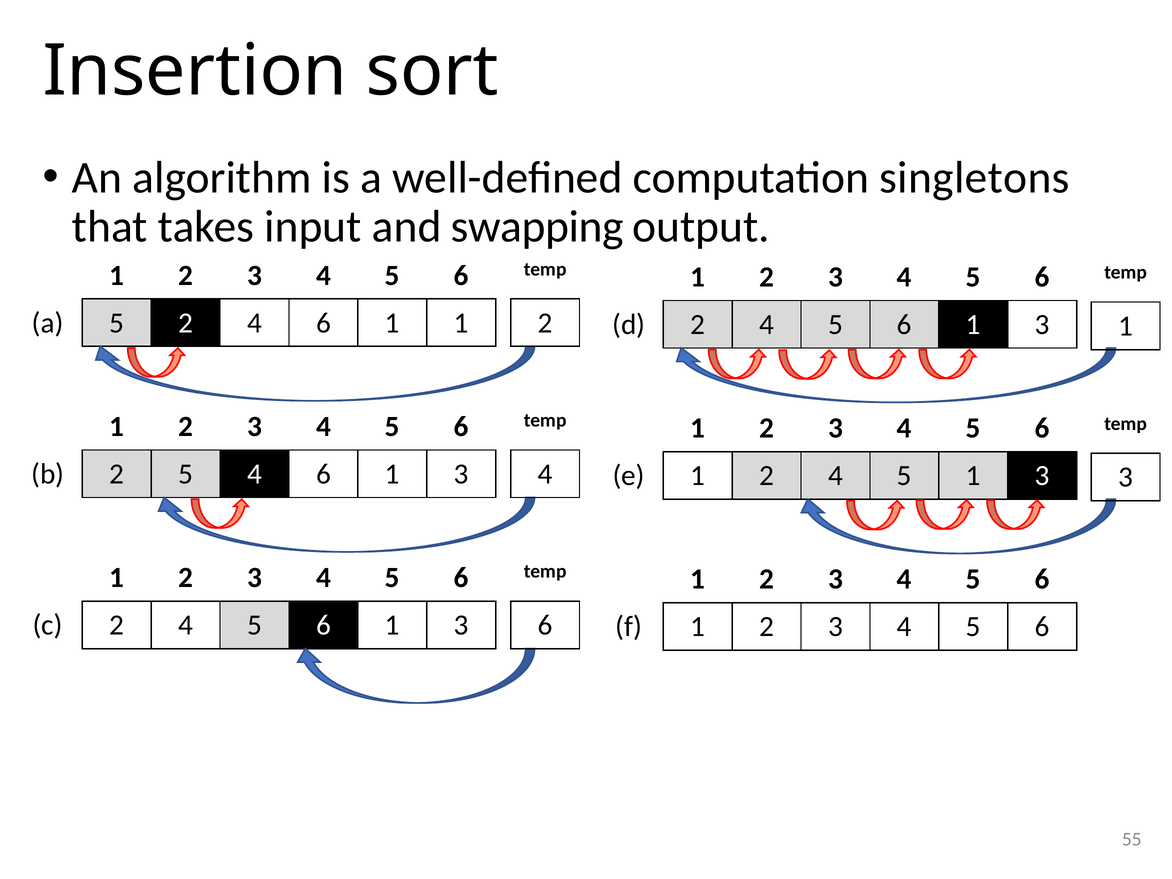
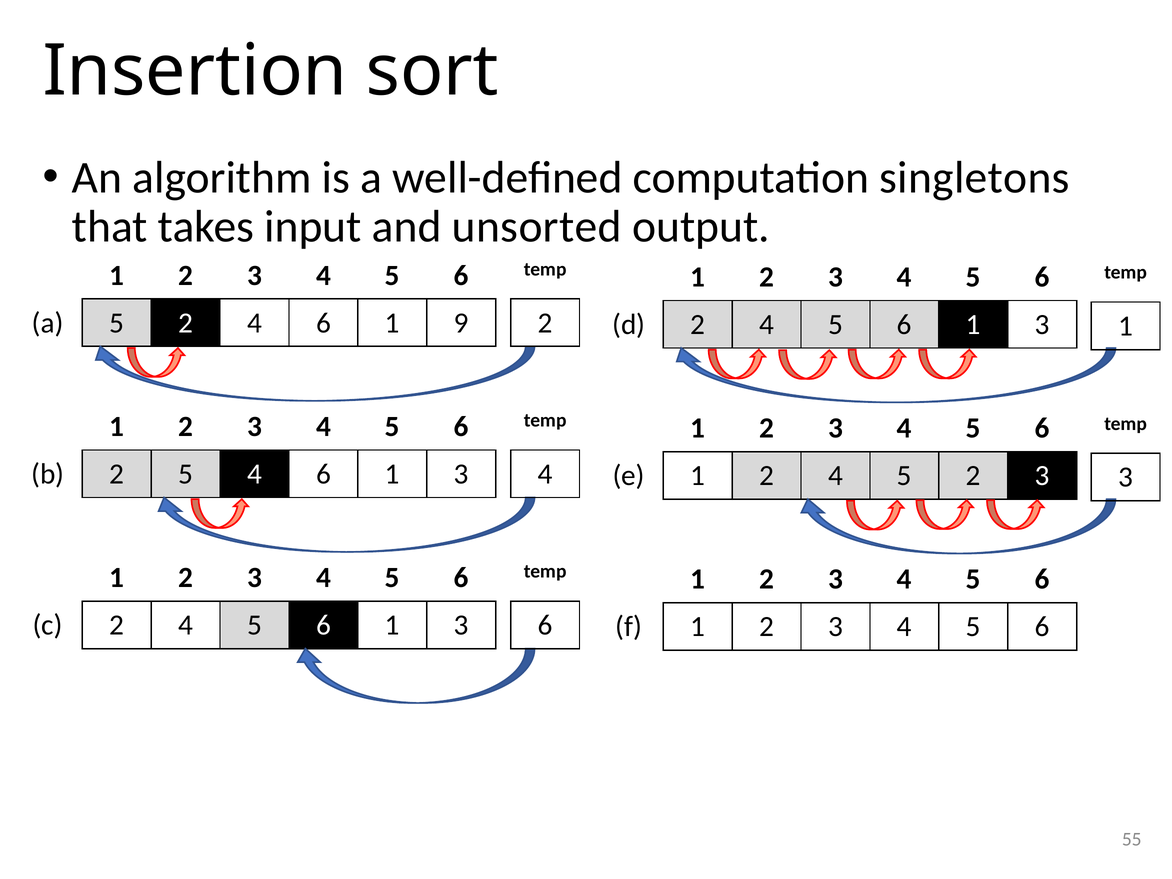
swapping: swapping -> unsorted
6 1 1: 1 -> 9
4 5 1: 1 -> 2
